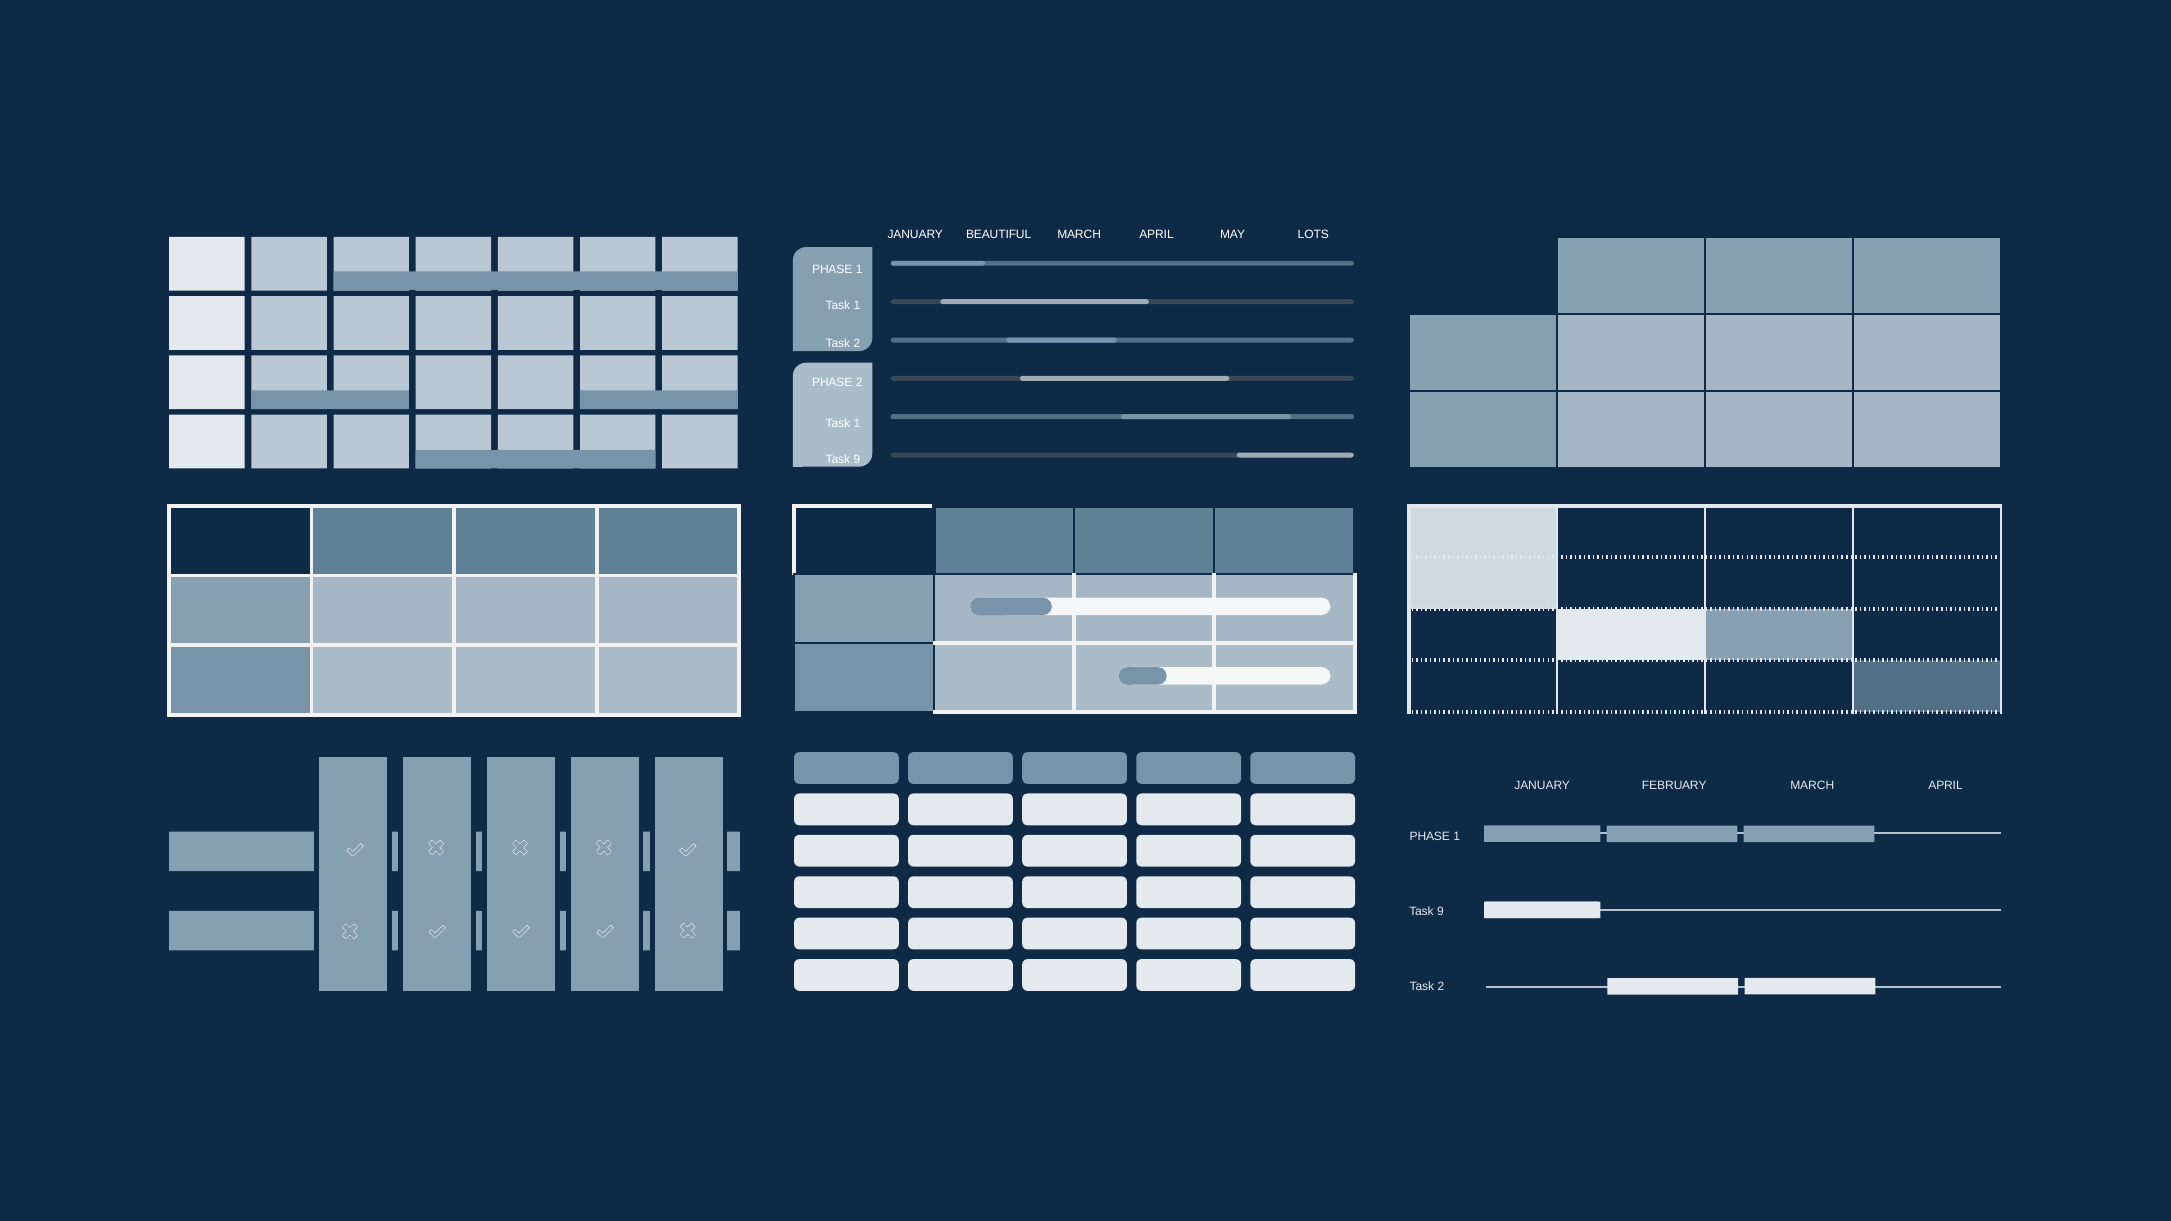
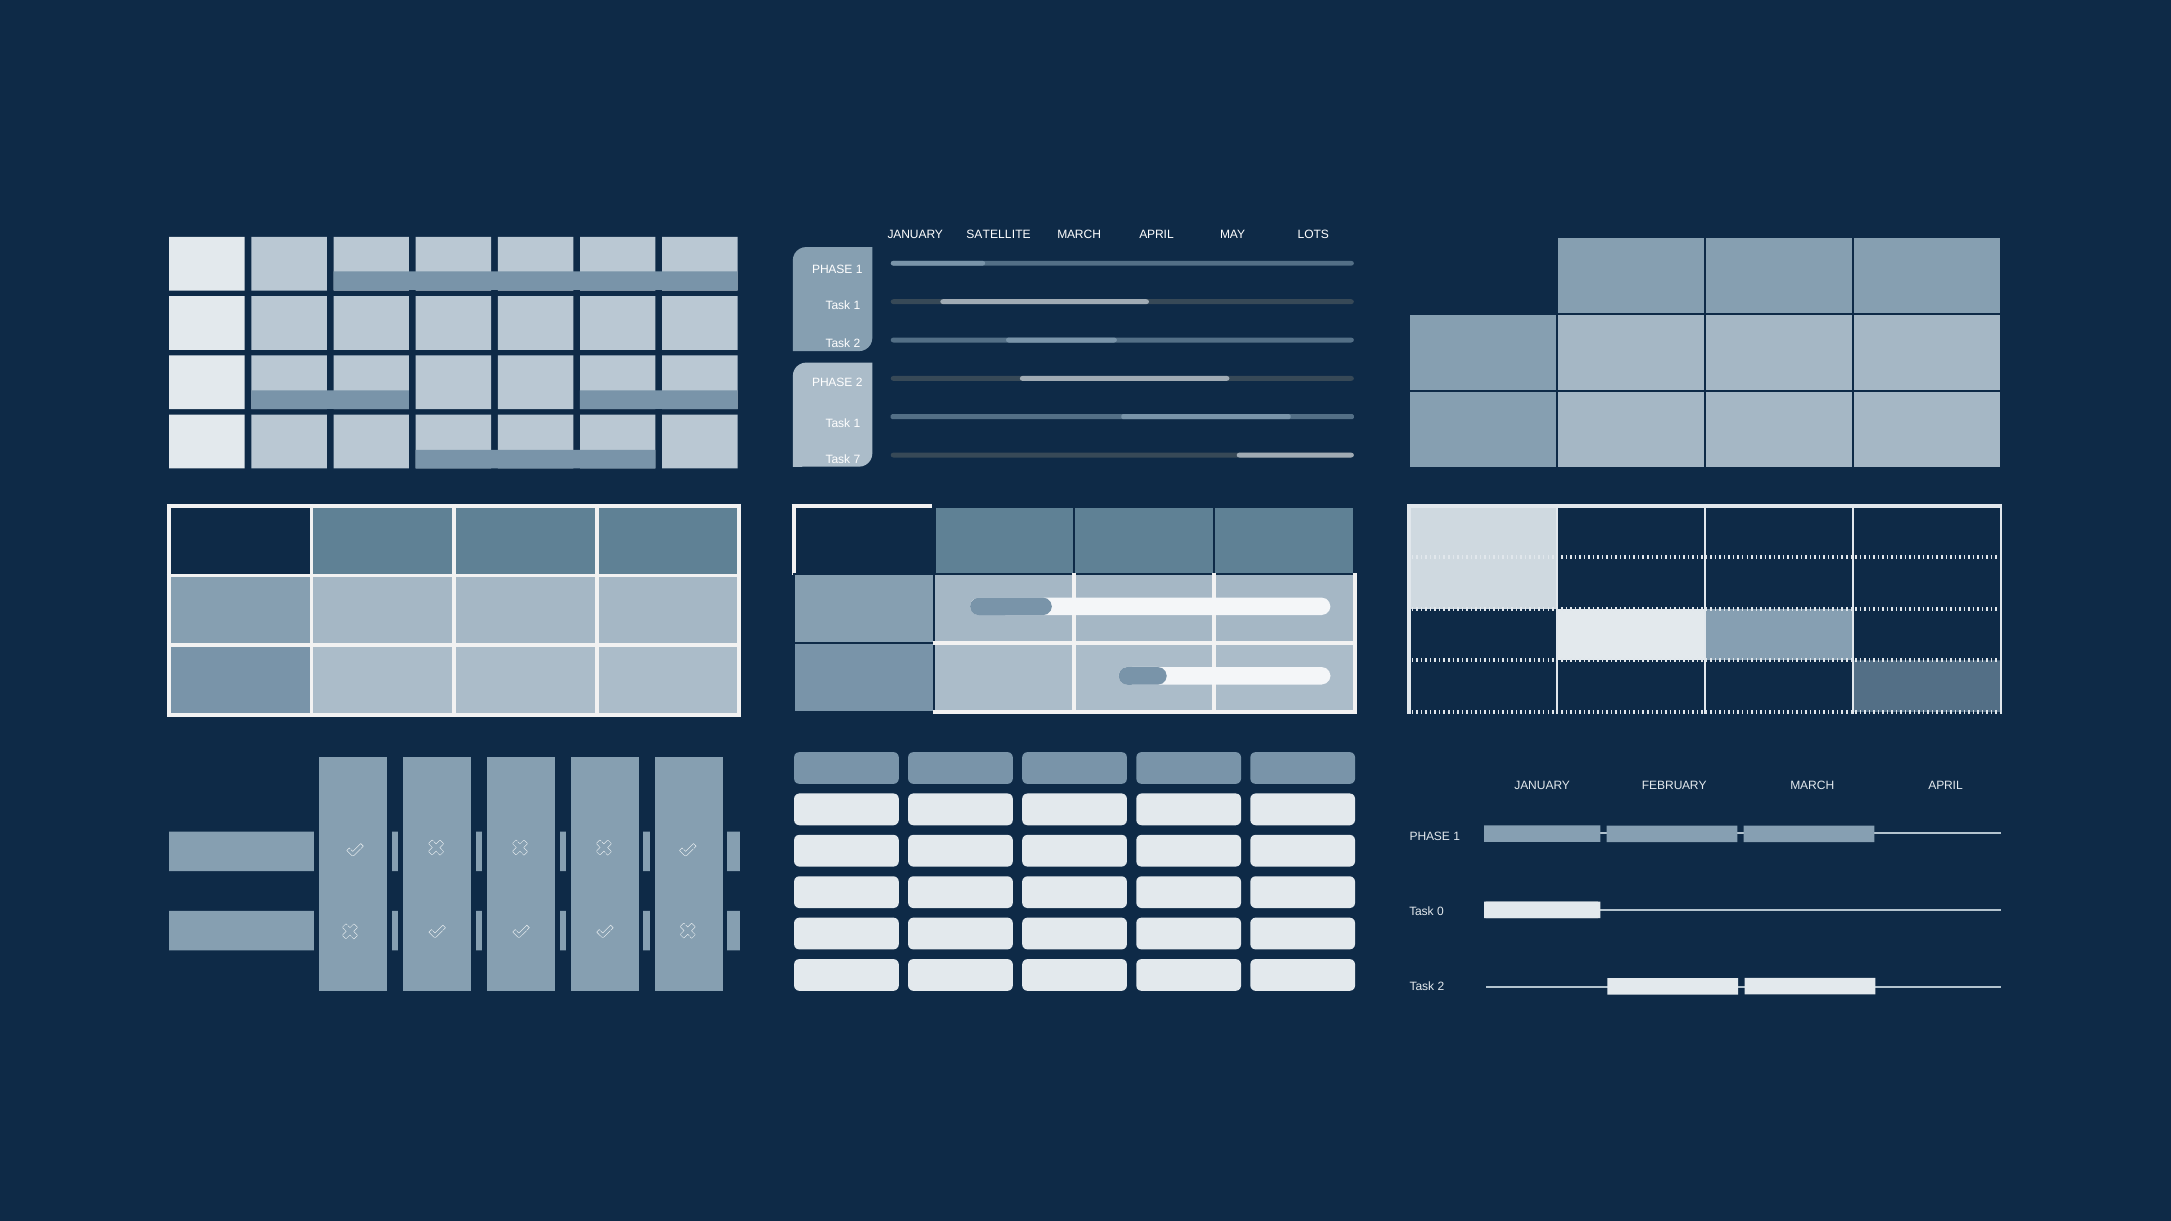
BEAUTIFUL: BEAUTIFUL -> SATELLITE
9 at (857, 460): 9 -> 7
9 at (1440, 912): 9 -> 0
